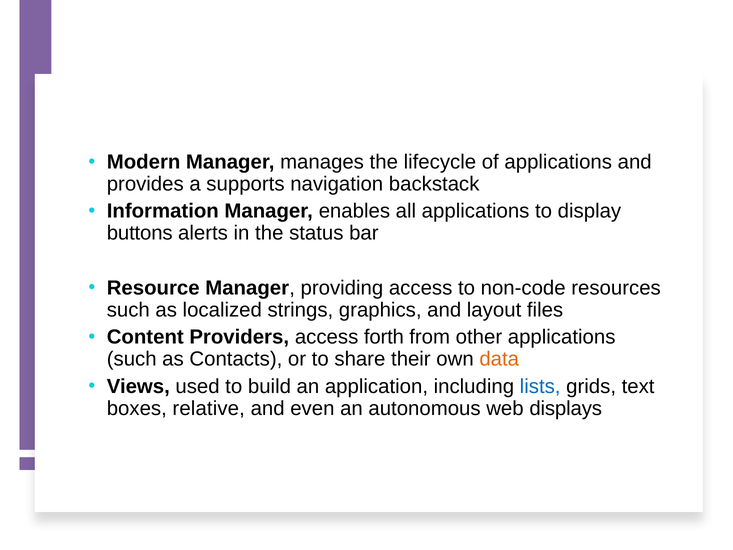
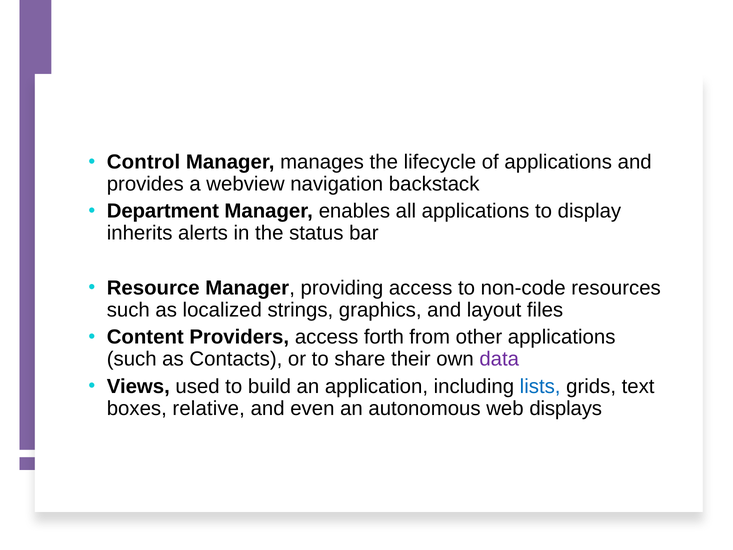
Modern: Modern -> Control
supports: supports -> webview
Information: Information -> Department
buttons: buttons -> inherits
data colour: orange -> purple
